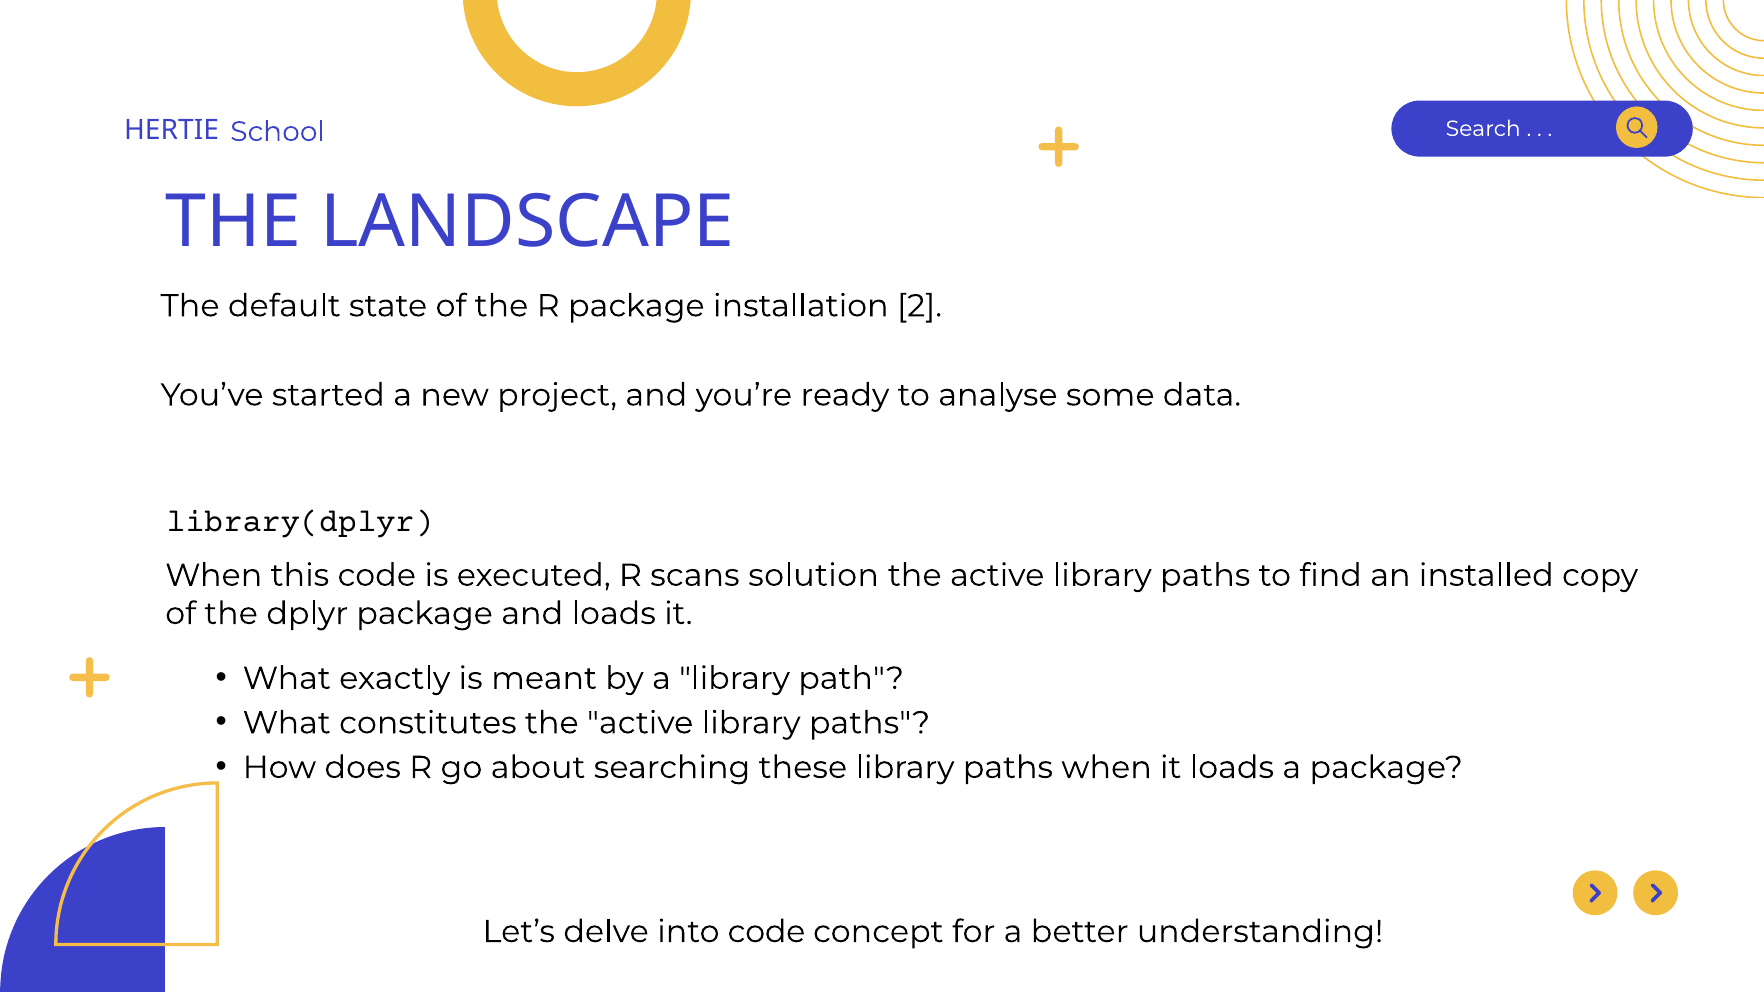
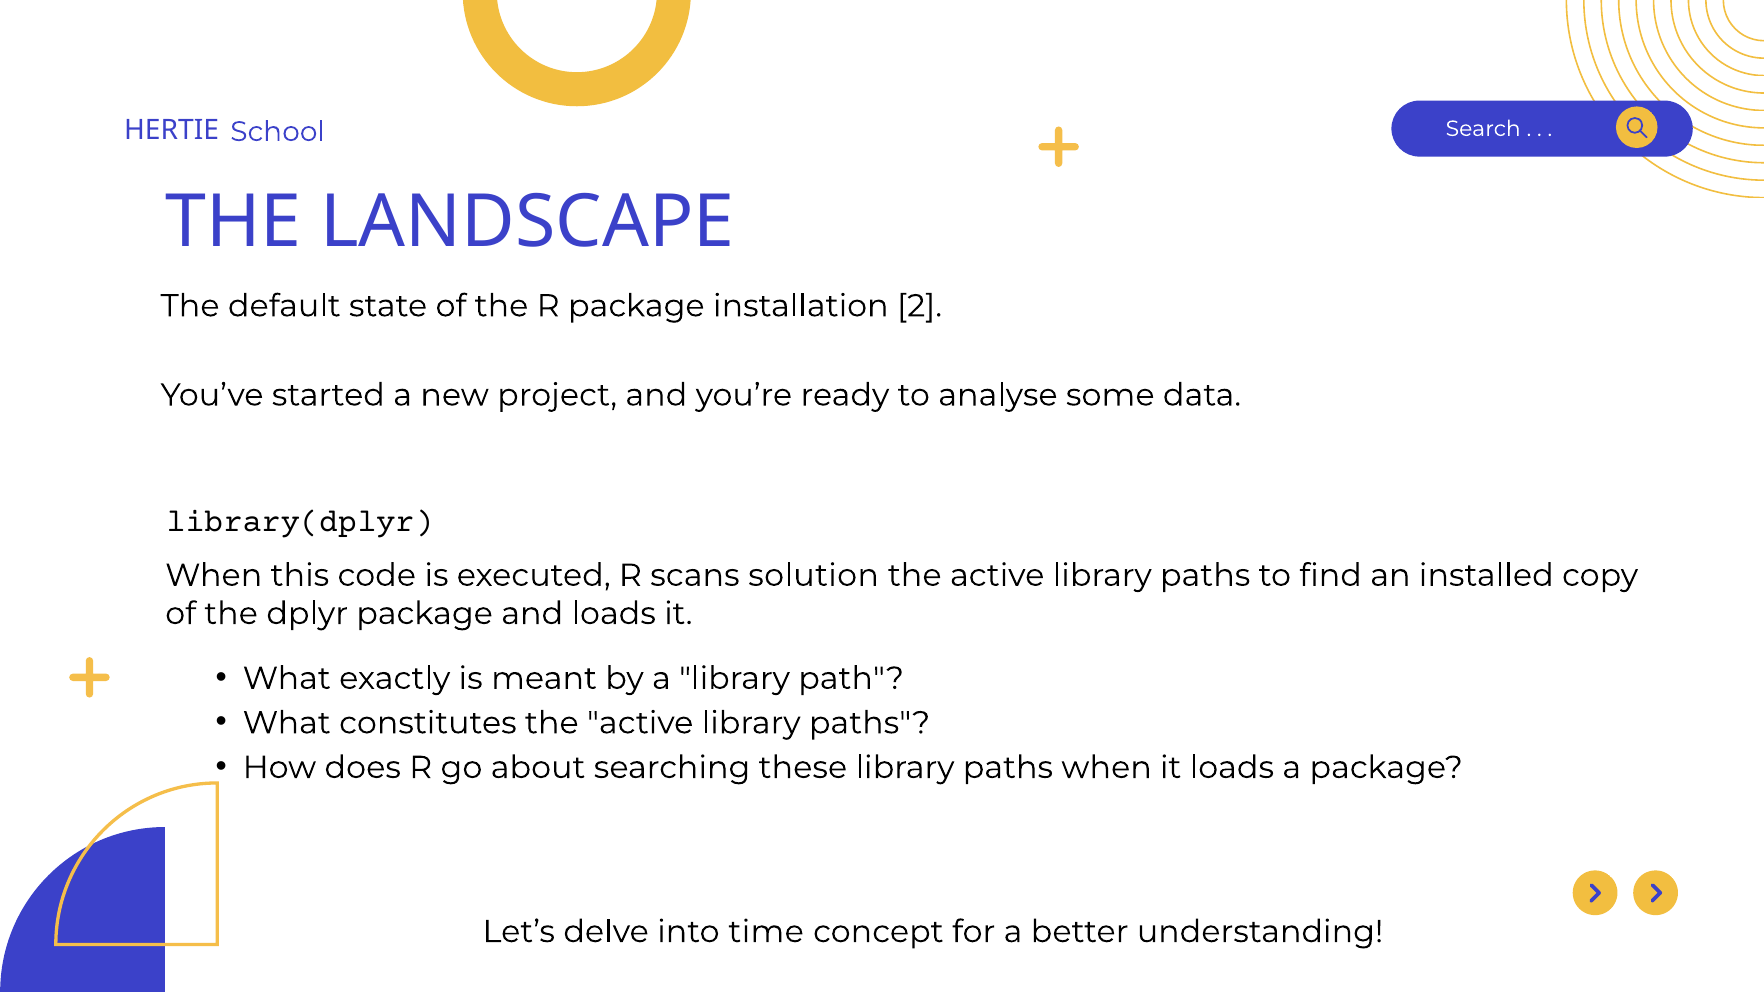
into code: code -> time
